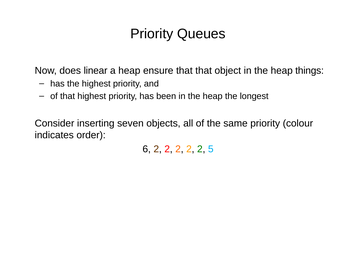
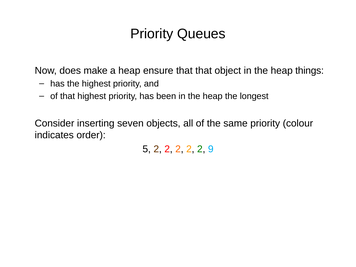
linear: linear -> make
6: 6 -> 5
5: 5 -> 9
